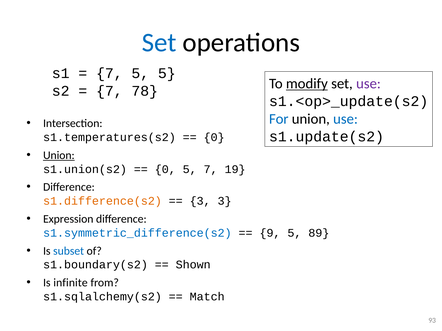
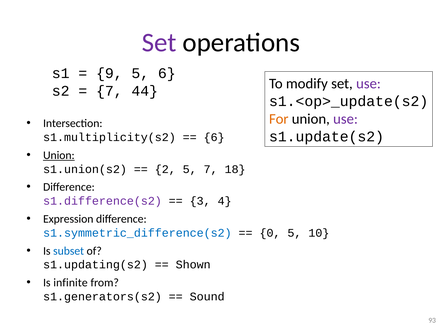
Set at (159, 43) colour: blue -> purple
7 at (109, 73): 7 -> 9
5 5: 5 -> 6
modify underline: present -> none
78: 78 -> 44
For colour: blue -> orange
use at (346, 119) colour: blue -> purple
s1.temperatures(s2: s1.temperatures(s2 -> s1.multiplicity(s2
0 at (214, 138): 0 -> 6
0 at (165, 169): 0 -> 2
19: 19 -> 18
s1.difference(s2 colour: orange -> purple
3 3: 3 -> 4
9: 9 -> 0
89: 89 -> 10
s1.boundary(s2: s1.boundary(s2 -> s1.updating(s2
s1.sqlalchemy(s2: s1.sqlalchemy(s2 -> s1.generators(s2
Match: Match -> Sound
